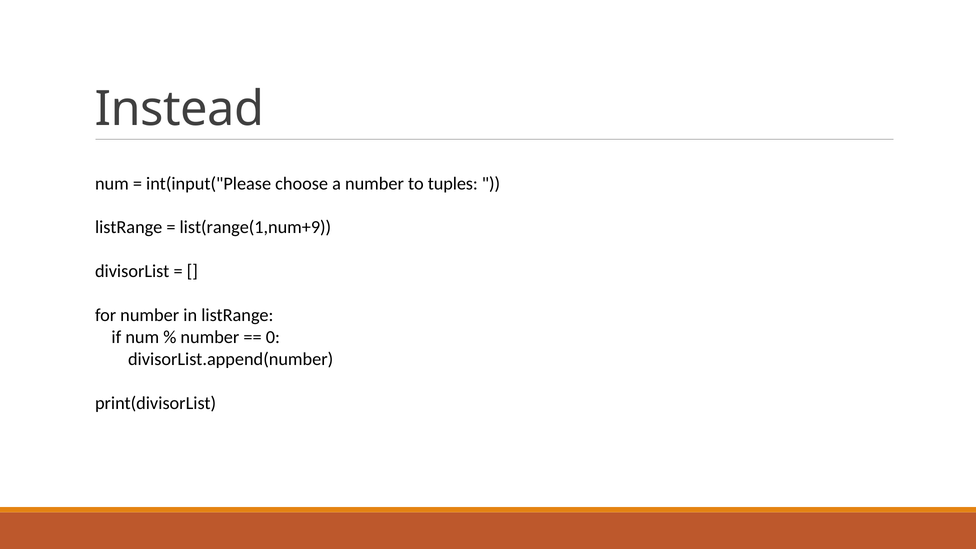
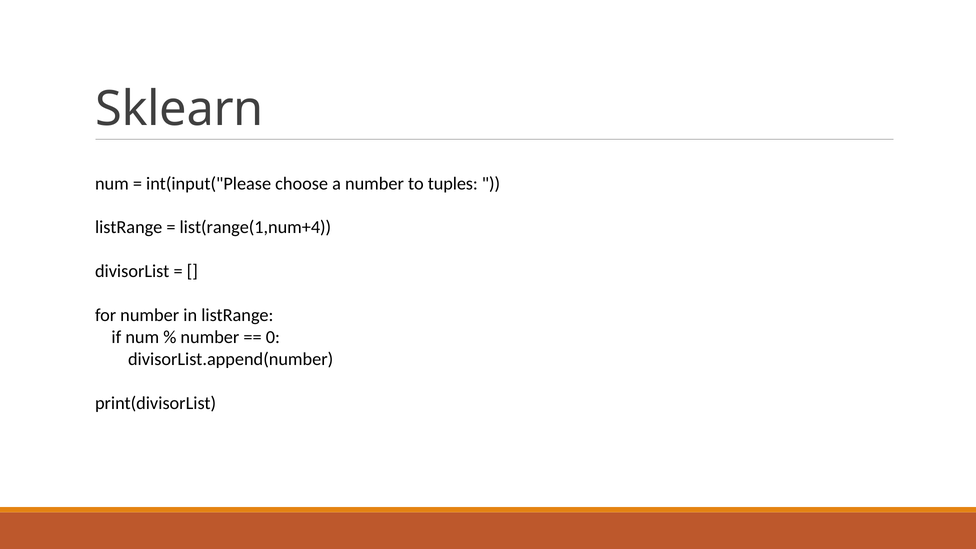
Instead: Instead -> Sklearn
list(range(1,num+9: list(range(1,num+9 -> list(range(1,num+4
